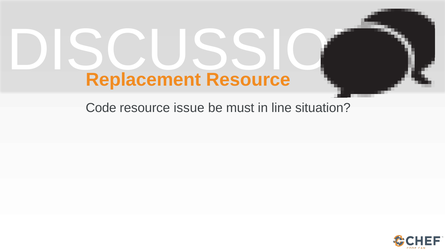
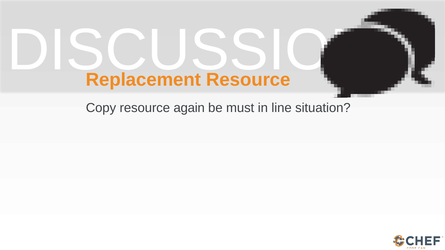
Code: Code -> Copy
issue: issue -> again
